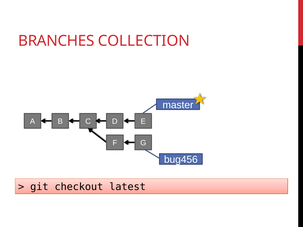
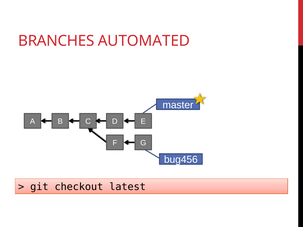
COLLECTION: COLLECTION -> AUTOMATED
